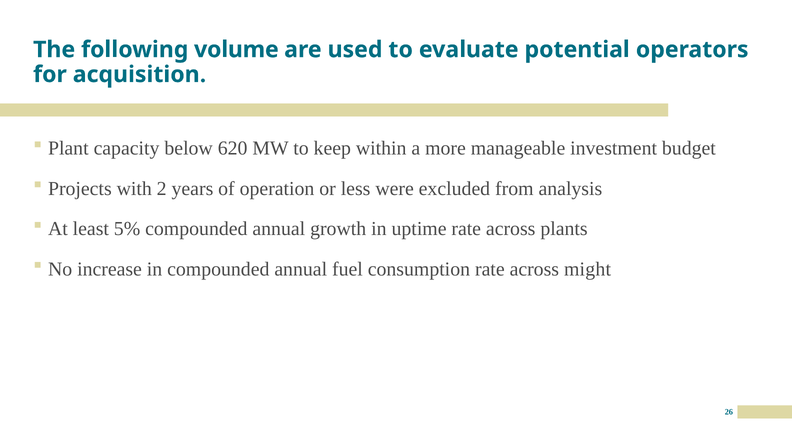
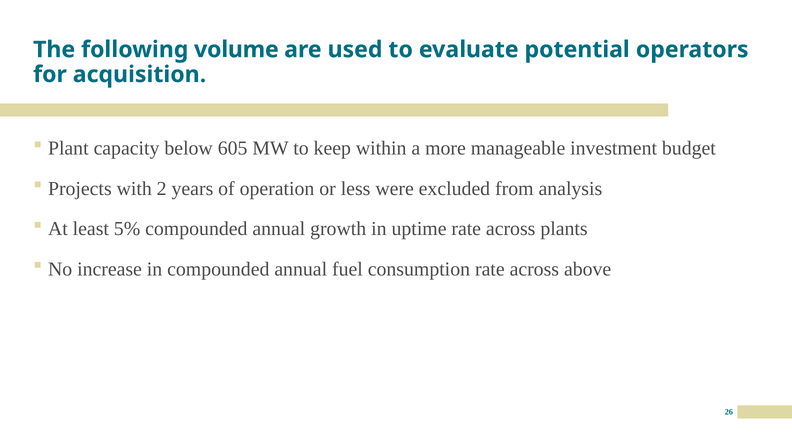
620: 620 -> 605
might: might -> above
